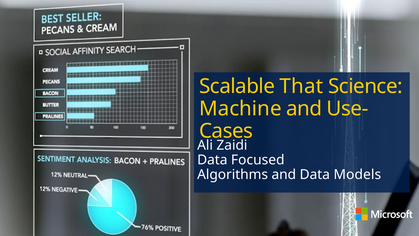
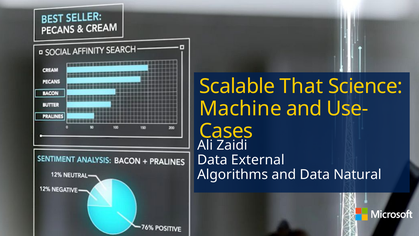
Focused: Focused -> External
Models: Models -> Natural
